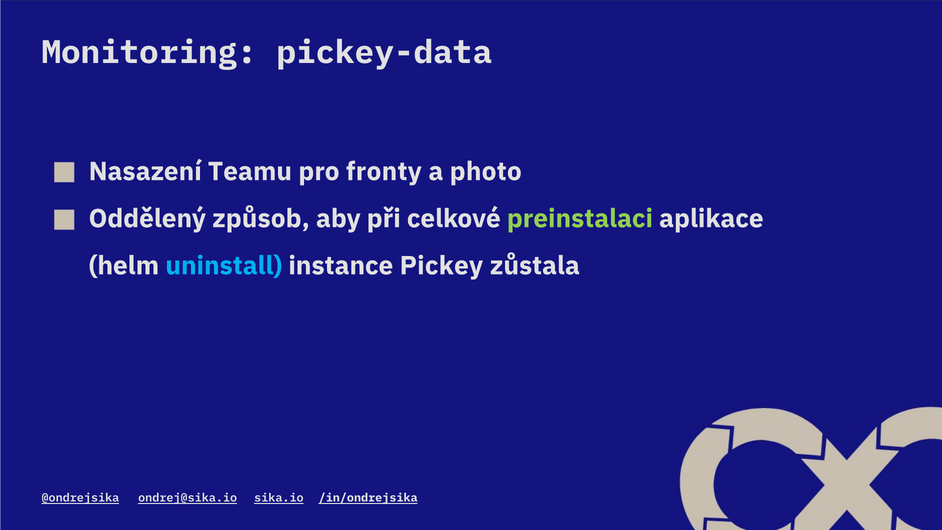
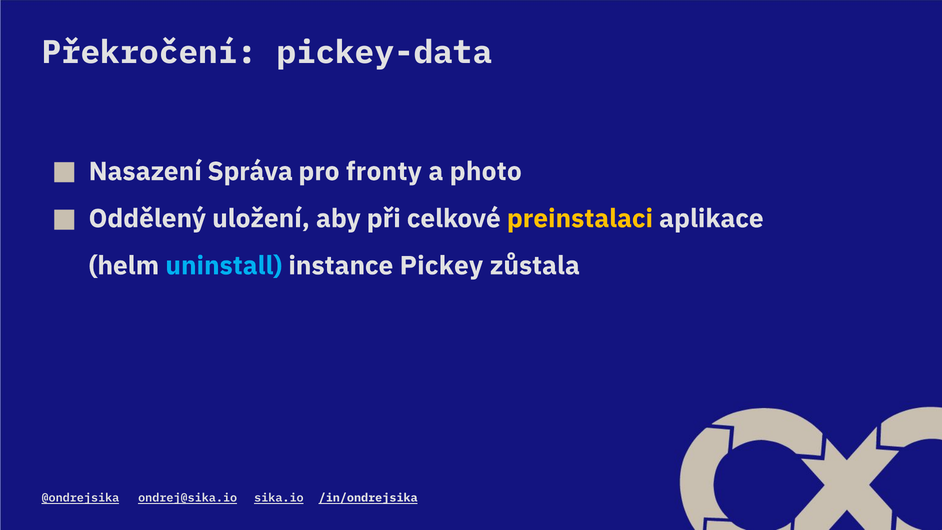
Monitoring: Monitoring -> Překročení
Teamu: Teamu -> Správa
způsob: způsob -> uložení
preinstalaci colour: light green -> yellow
